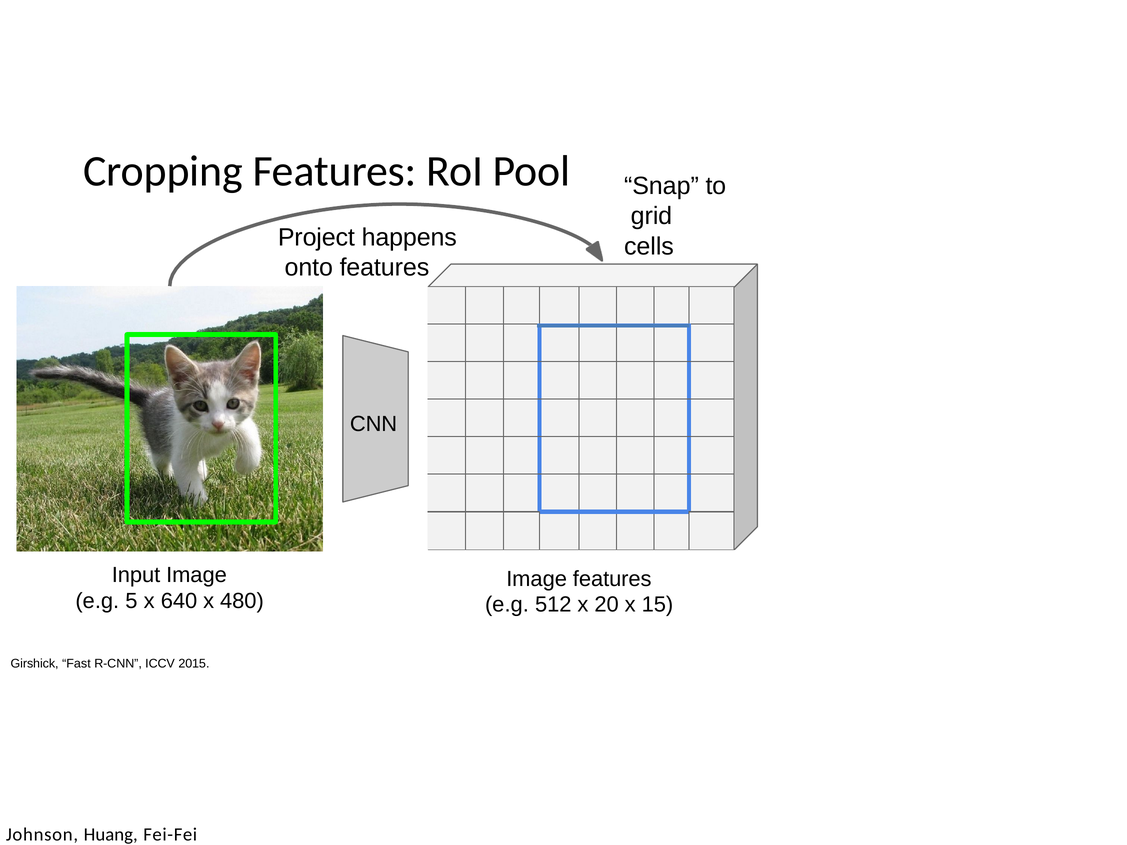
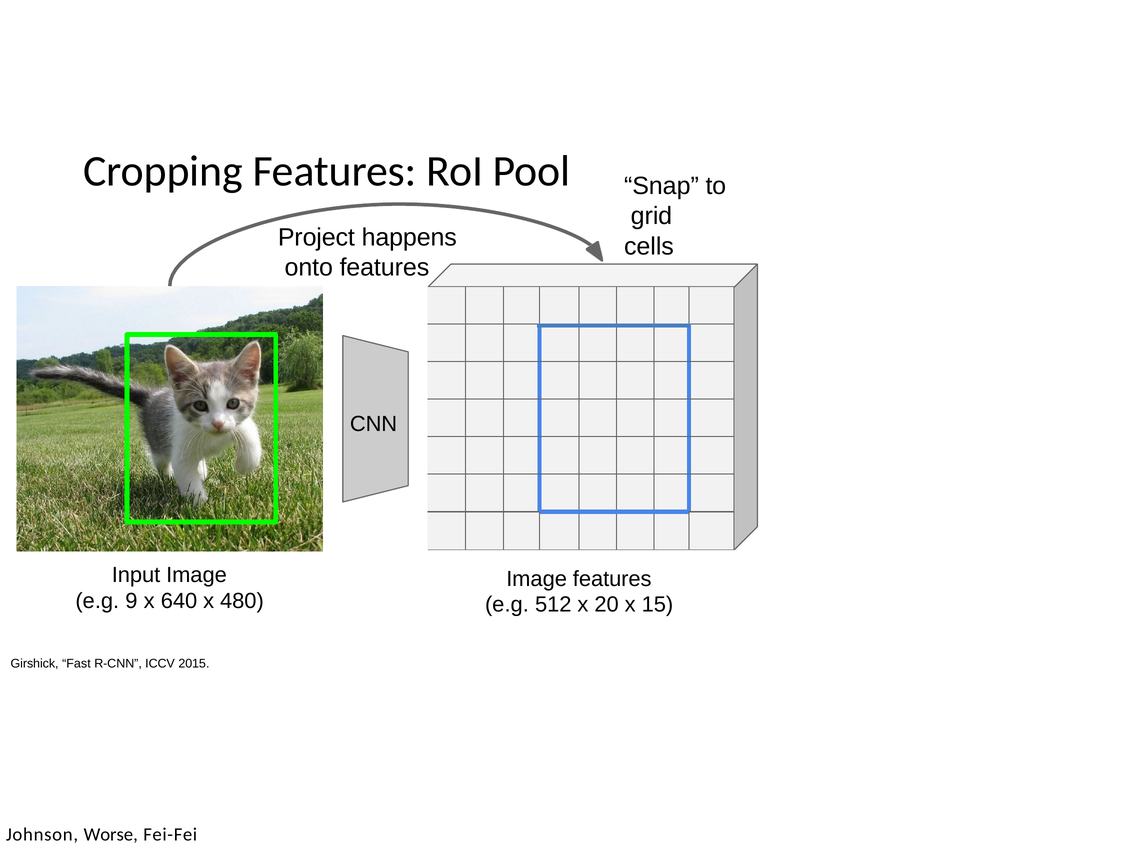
5: 5 -> 9
Huang: Huang -> Worse
